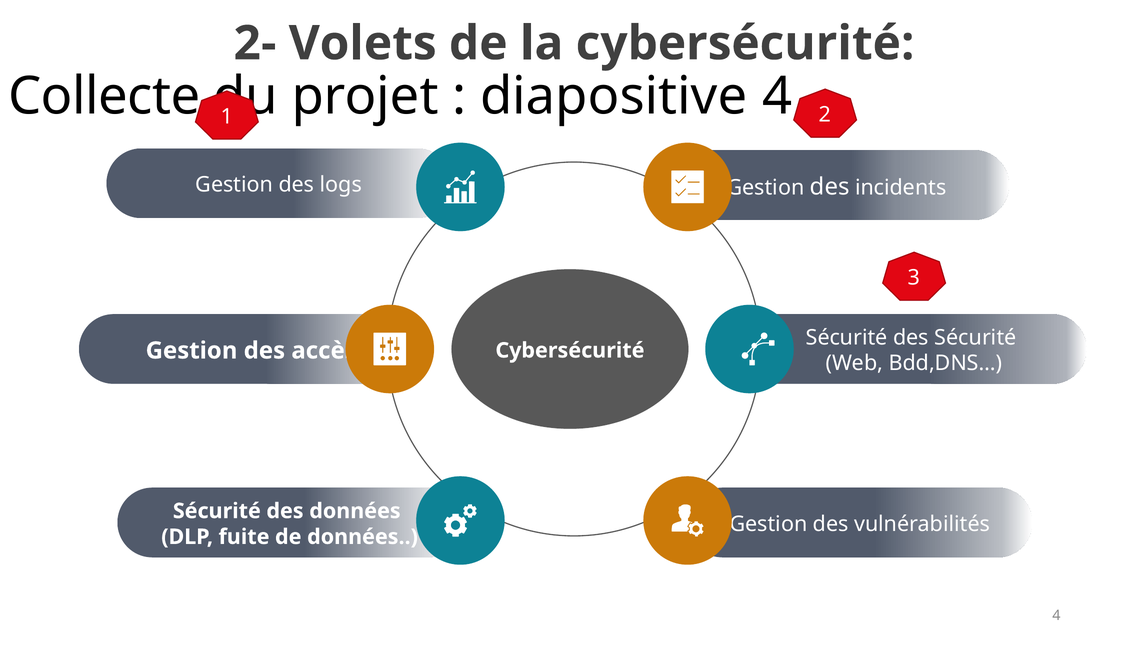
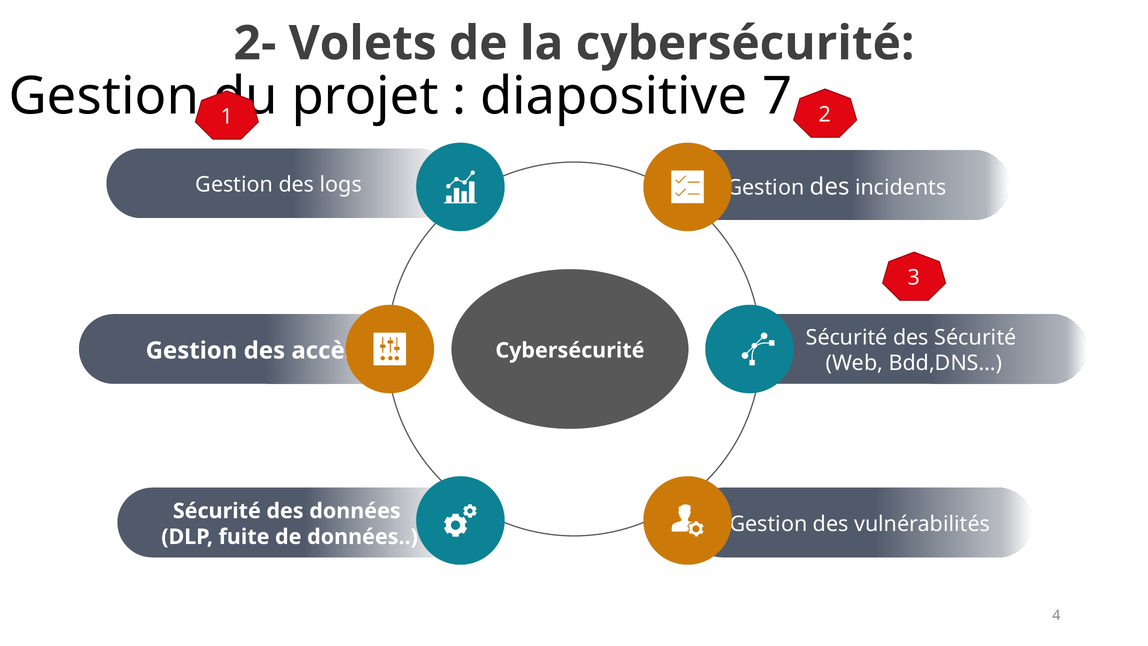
Collecte at (104, 96): Collecte -> Gestion
diapositive 4: 4 -> 7
